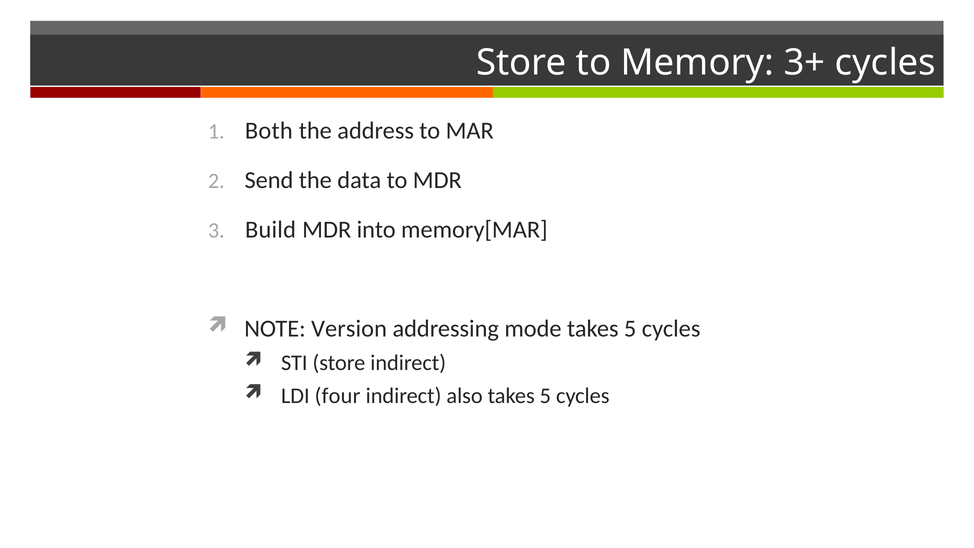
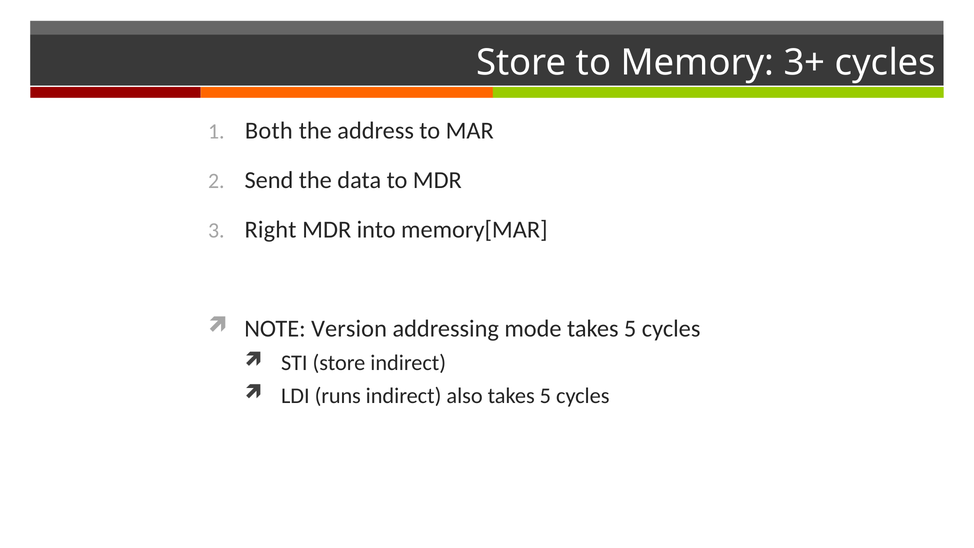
Build: Build -> Right
four: four -> runs
